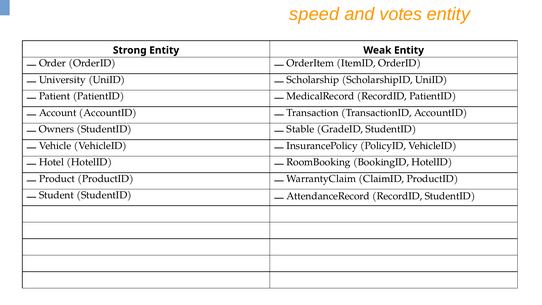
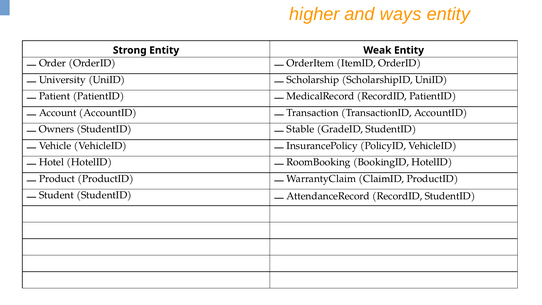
speed: speed -> higher
votes: votes -> ways
